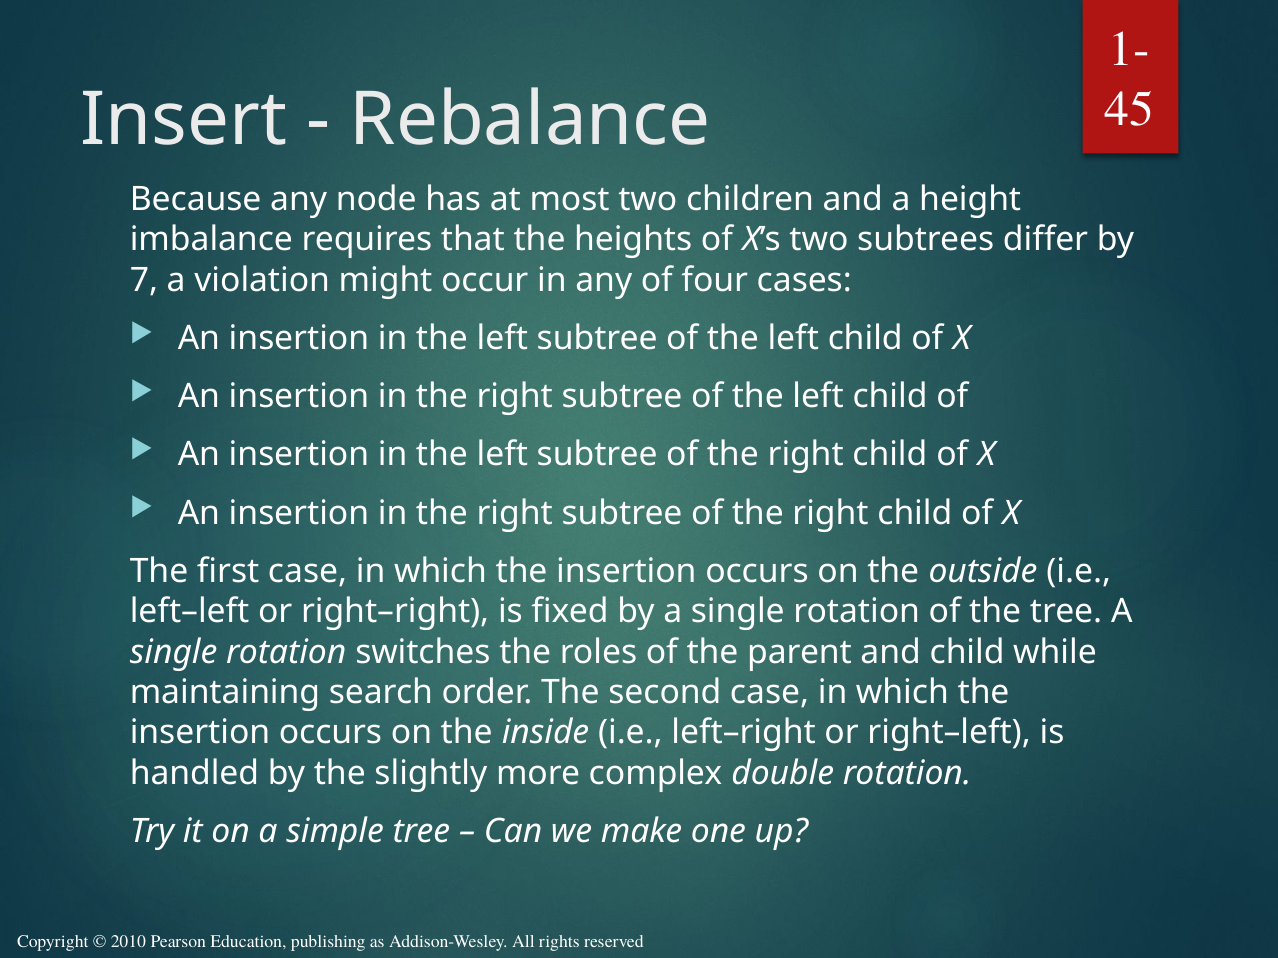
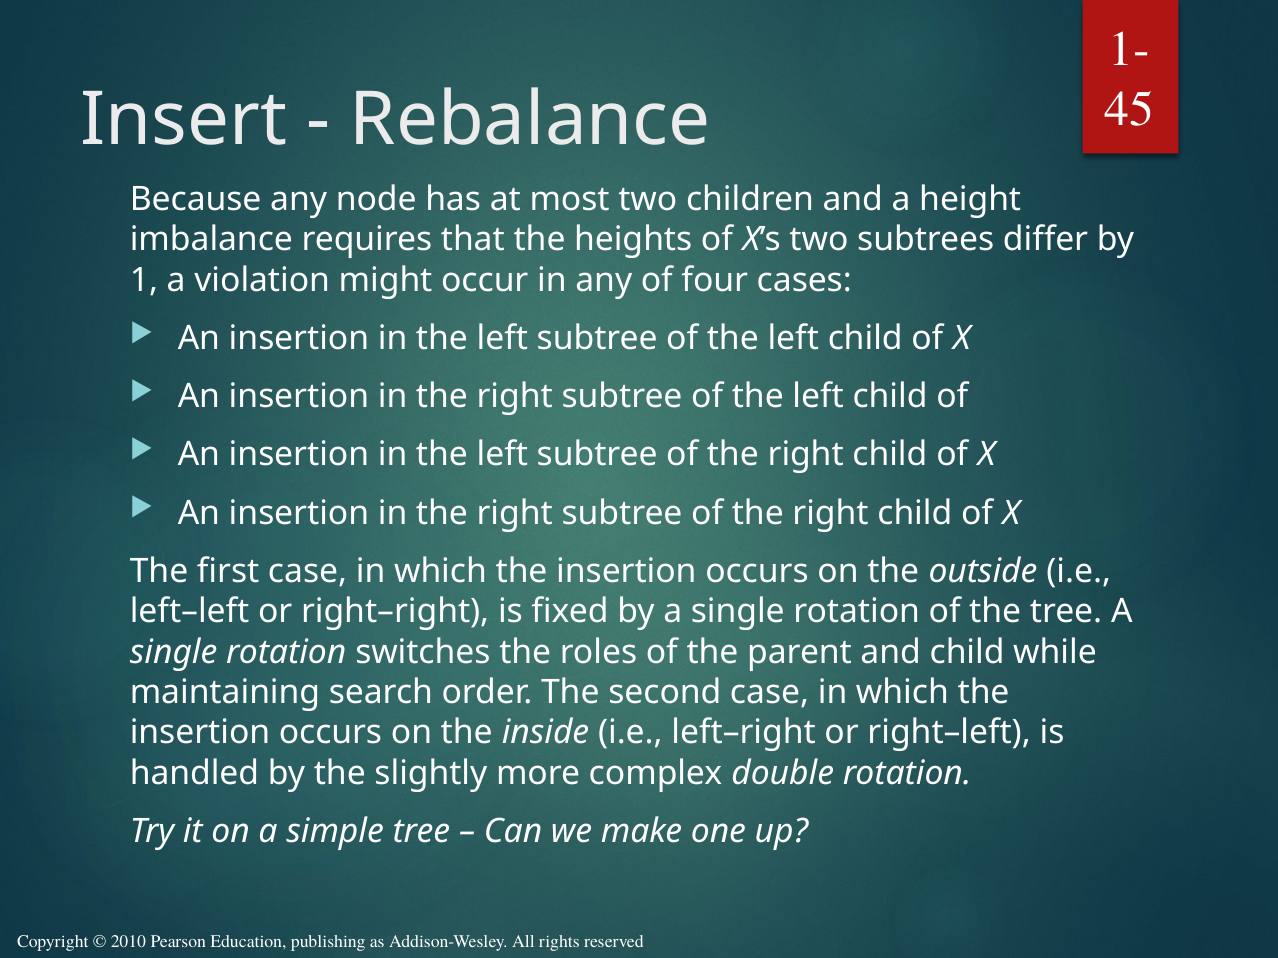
7: 7 -> 1
